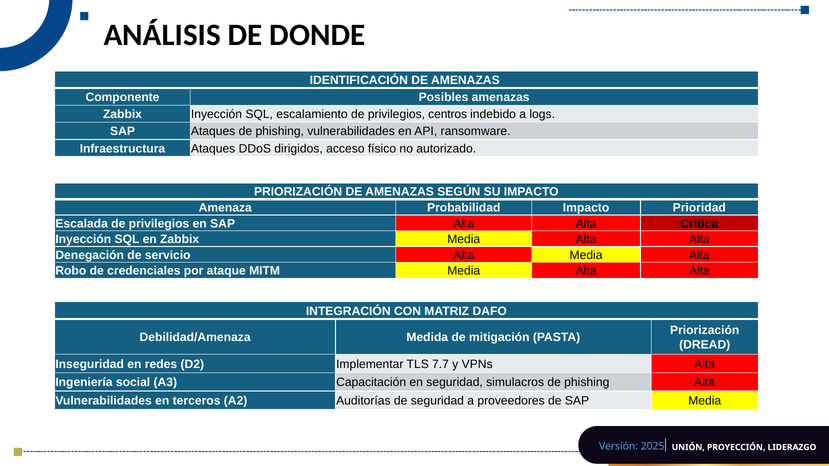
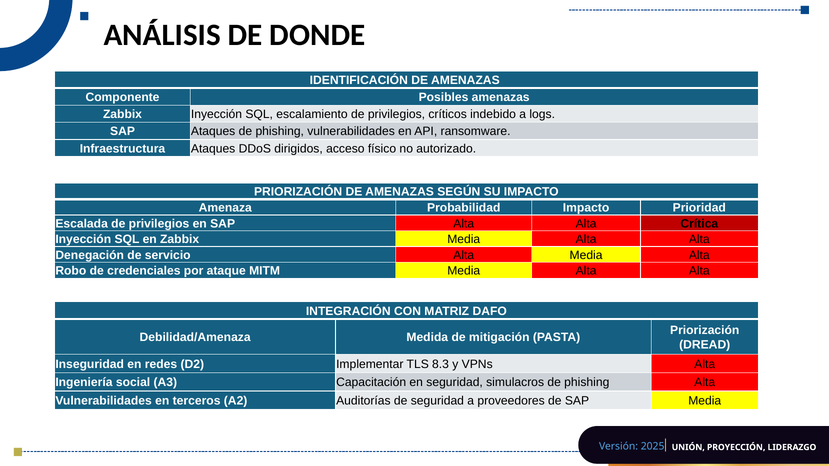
centros: centros -> críticos
7.7: 7.7 -> 8.3
